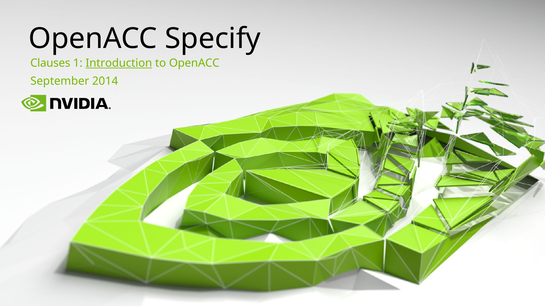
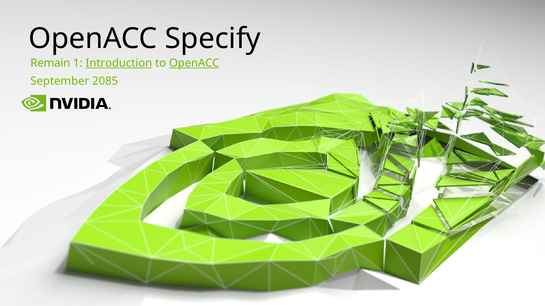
Clauses: Clauses -> Remain
OpenACC at (194, 63) underline: none -> present
2014: 2014 -> 2085
